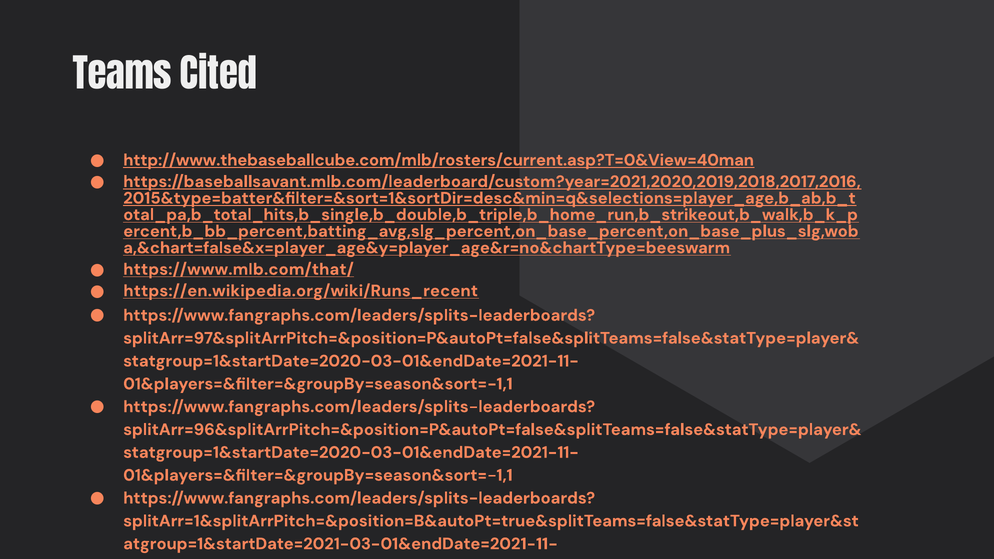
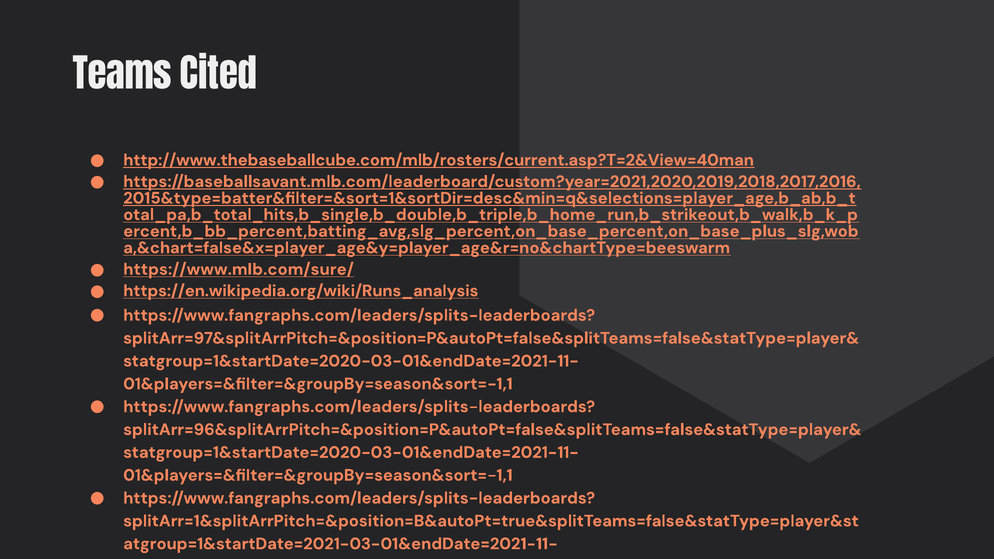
http://www.thebaseballcube.com/mlb/rosters/current.asp?T=0&View=40man: http://www.thebaseballcube.com/mlb/rosters/current.asp?T=0&View=40man -> http://www.thebaseballcube.com/mlb/rosters/current.asp?T=2&View=40man
https://www.mlb.com/that/: https://www.mlb.com/that/ -> https://www.mlb.com/sure/
https://en.wikipedia.org/wiki/Runs_recent: https://en.wikipedia.org/wiki/Runs_recent -> https://en.wikipedia.org/wiki/Runs_analysis
